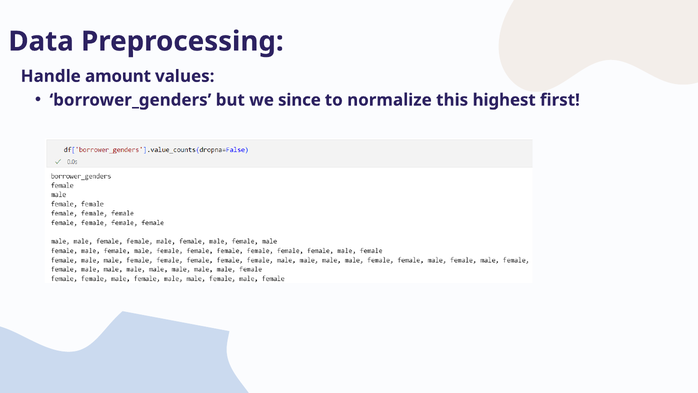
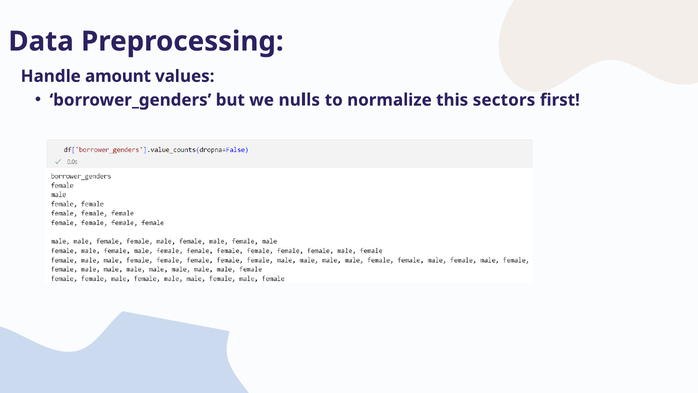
since: since -> nulls
highest: highest -> sectors
